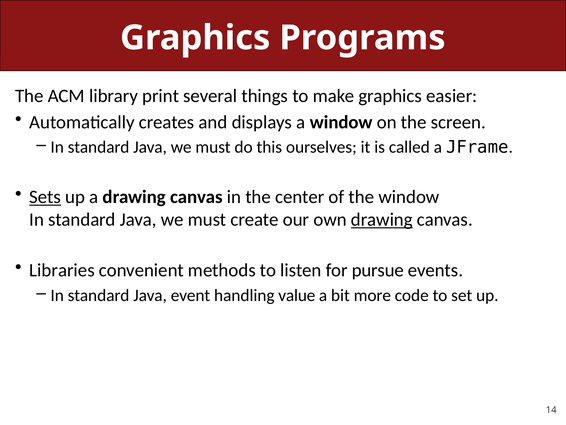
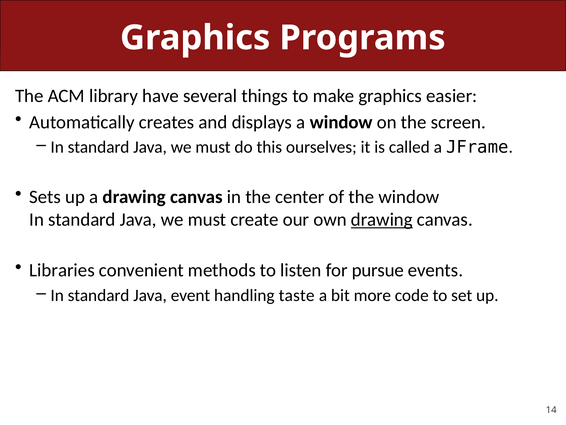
print: print -> have
Sets underline: present -> none
value: value -> taste
